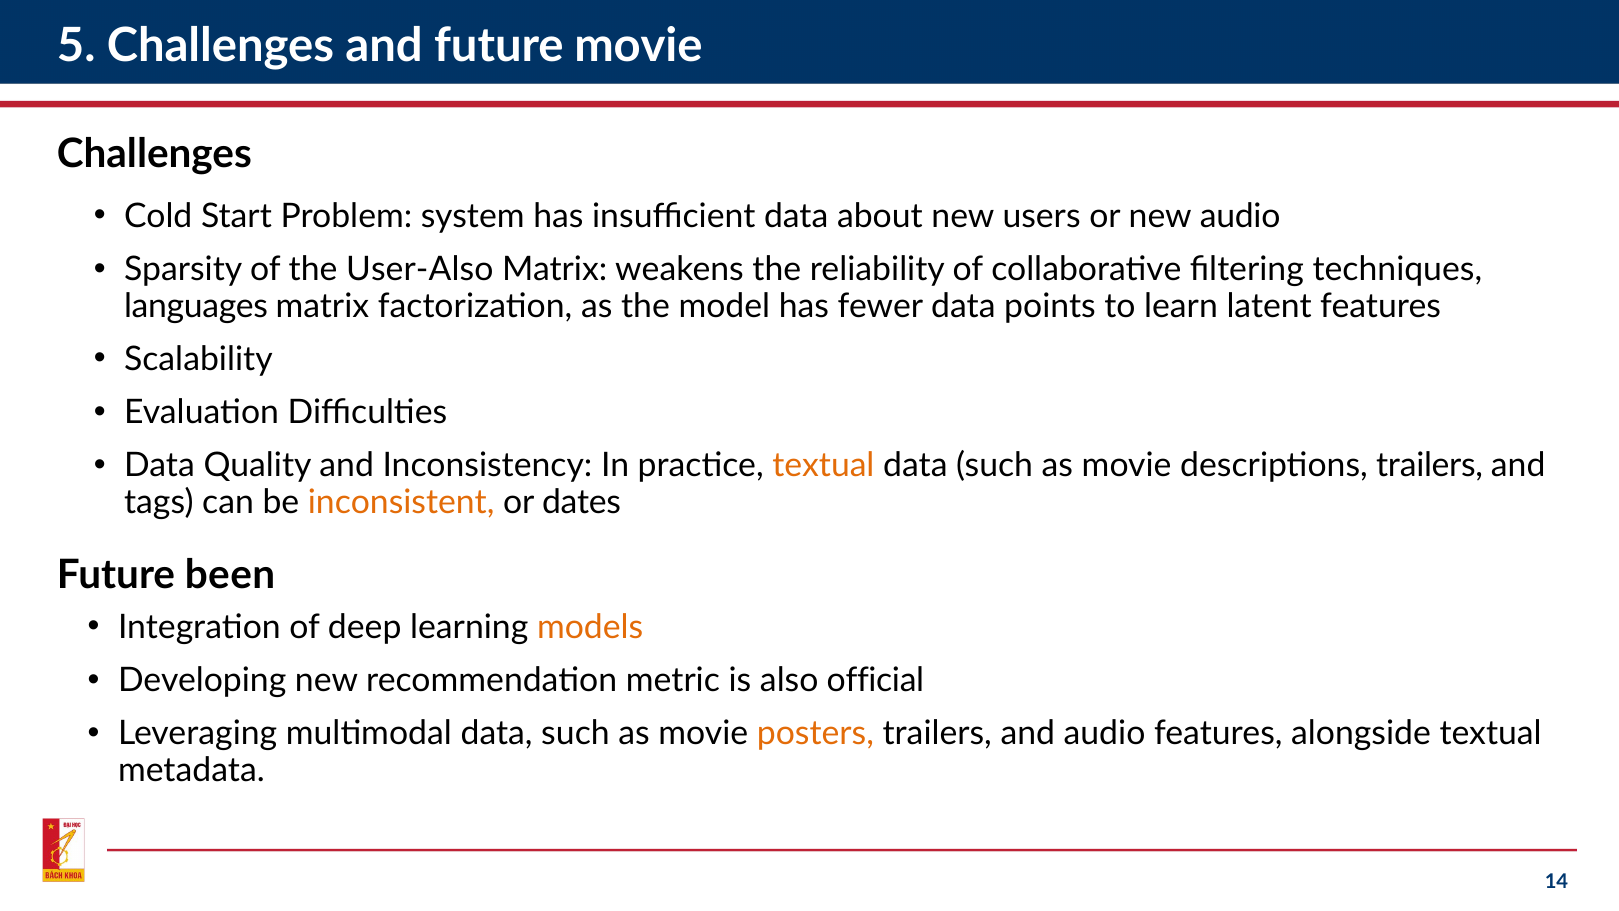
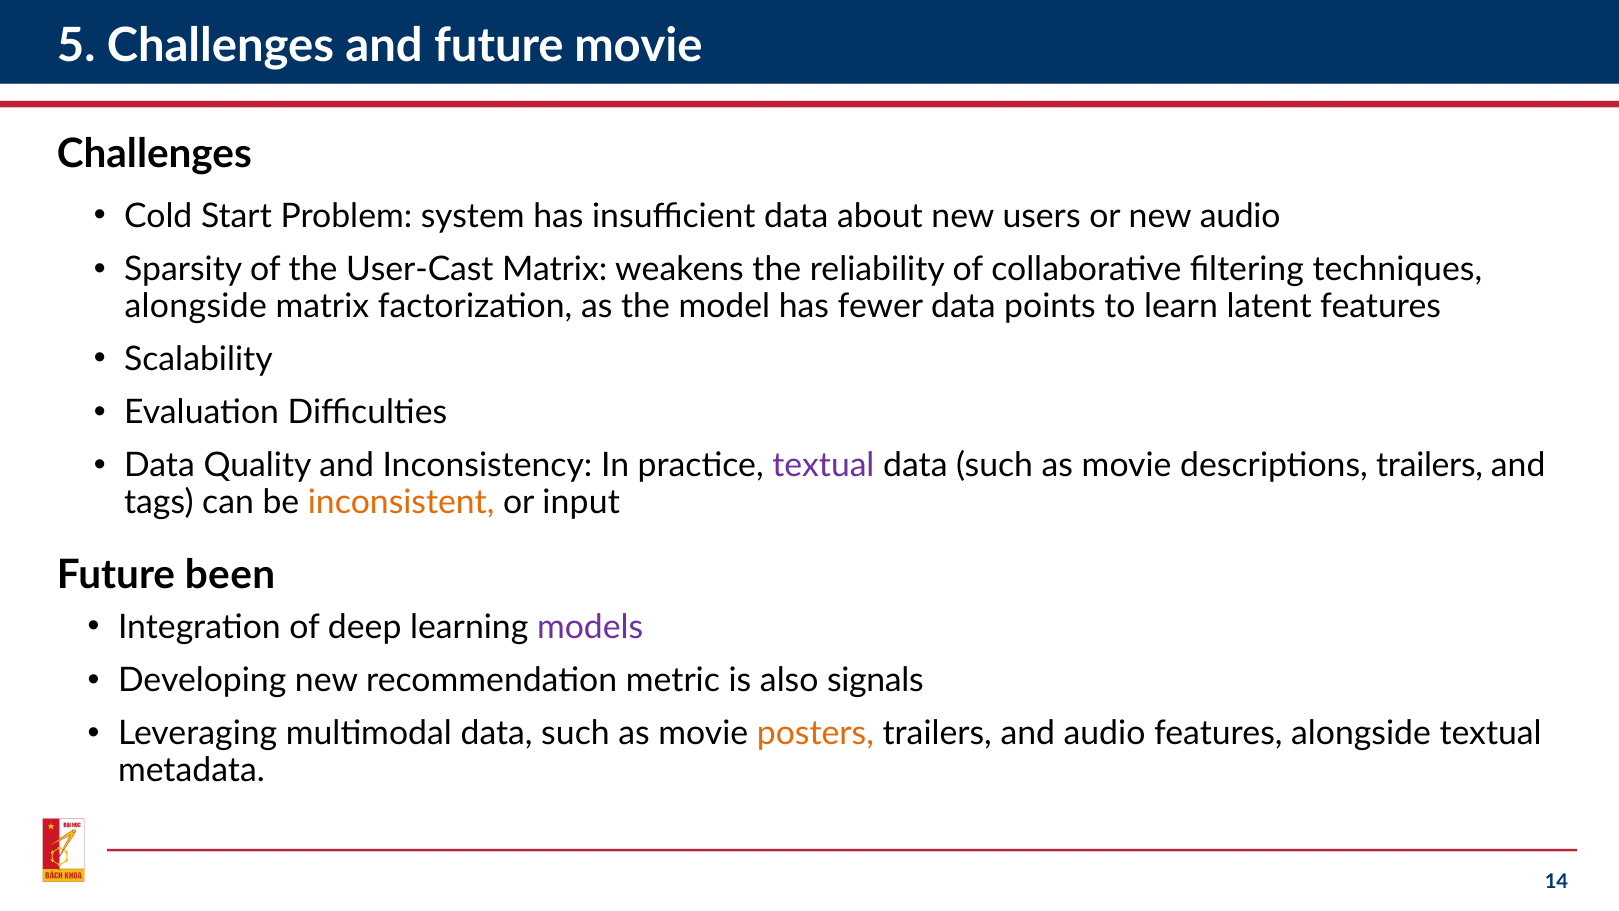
User-Also: User-Also -> User-Cast
languages at (196, 306): languages -> alongside
textual at (823, 466) colour: orange -> purple
dates: dates -> input
models colour: orange -> purple
official: official -> signals
